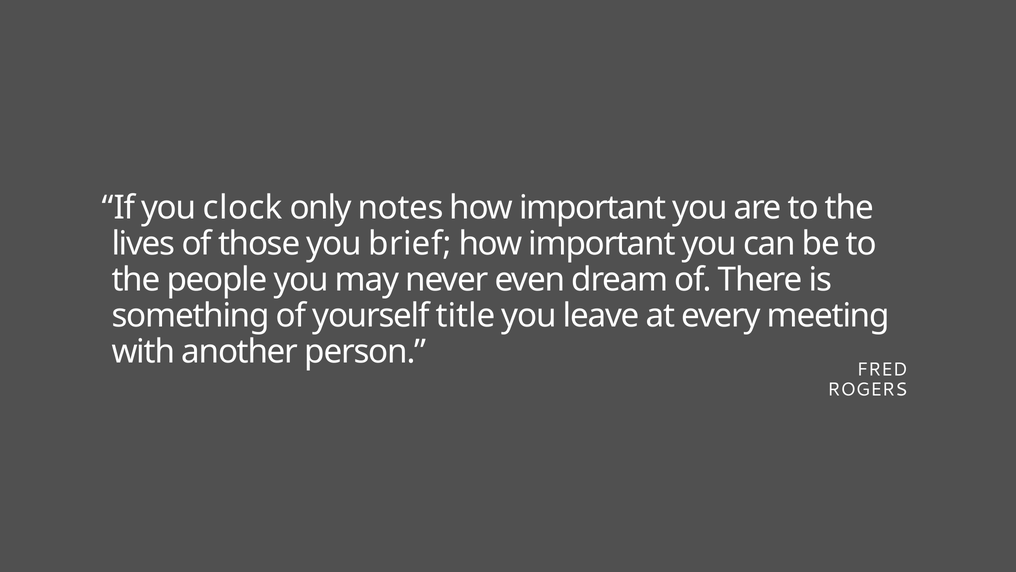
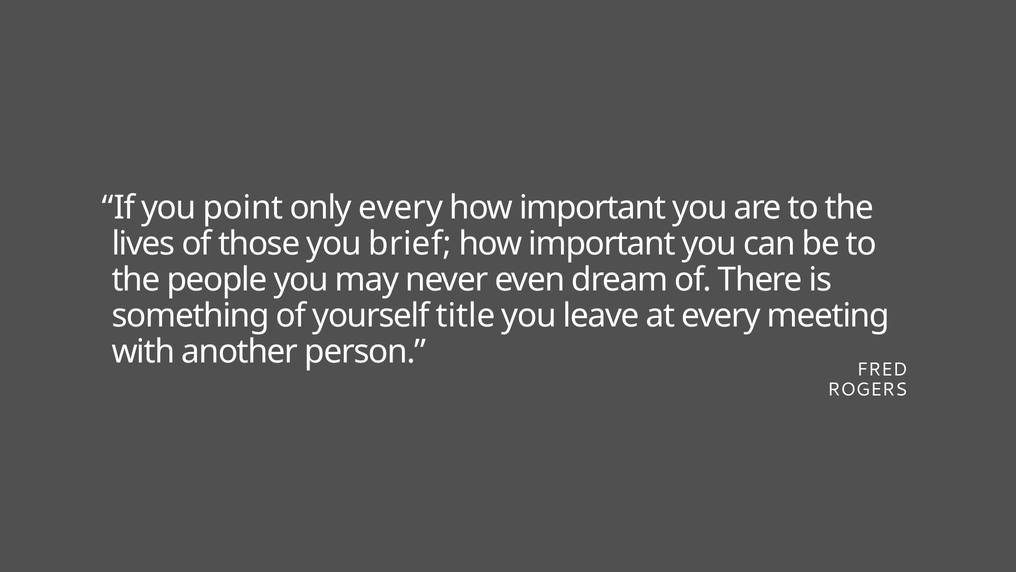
clock: clock -> point
only notes: notes -> every
